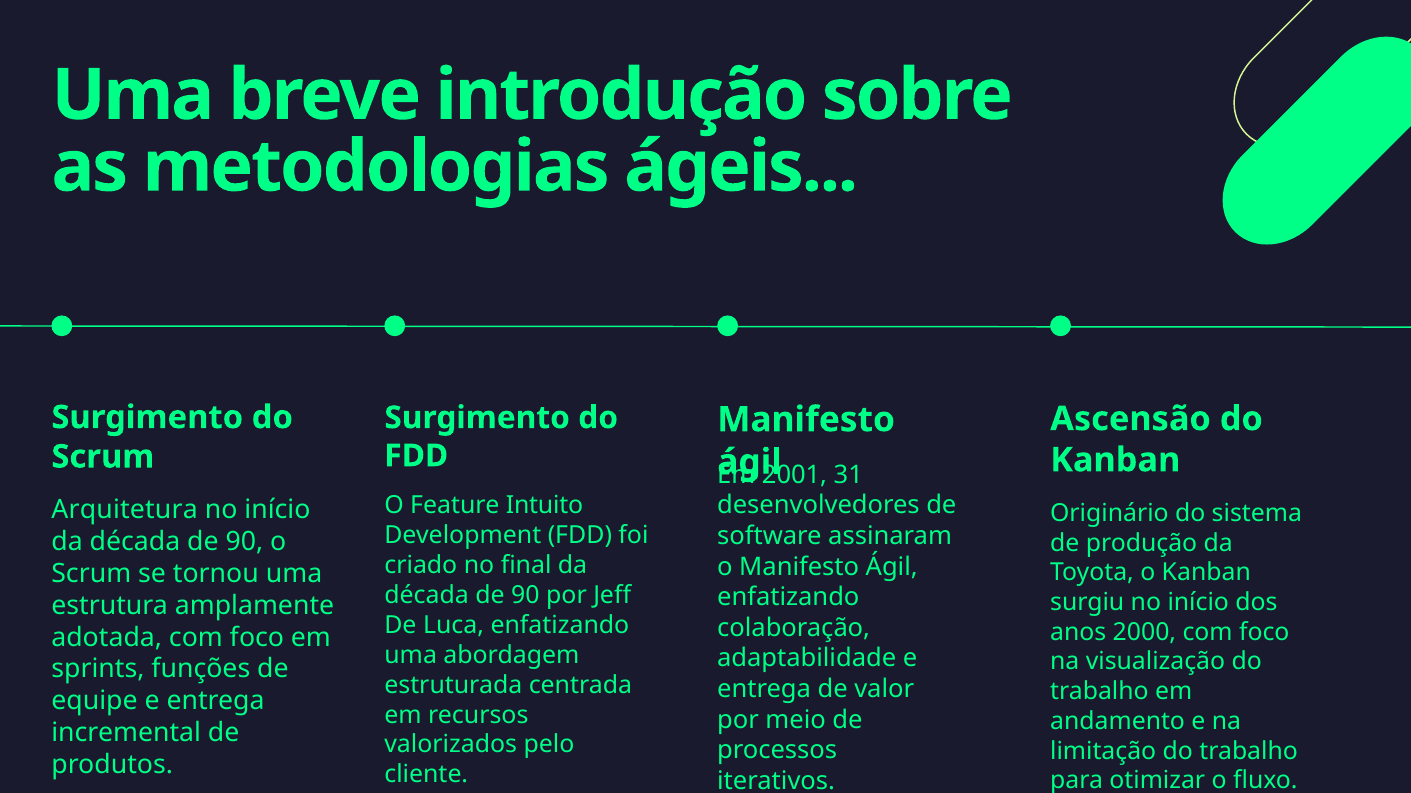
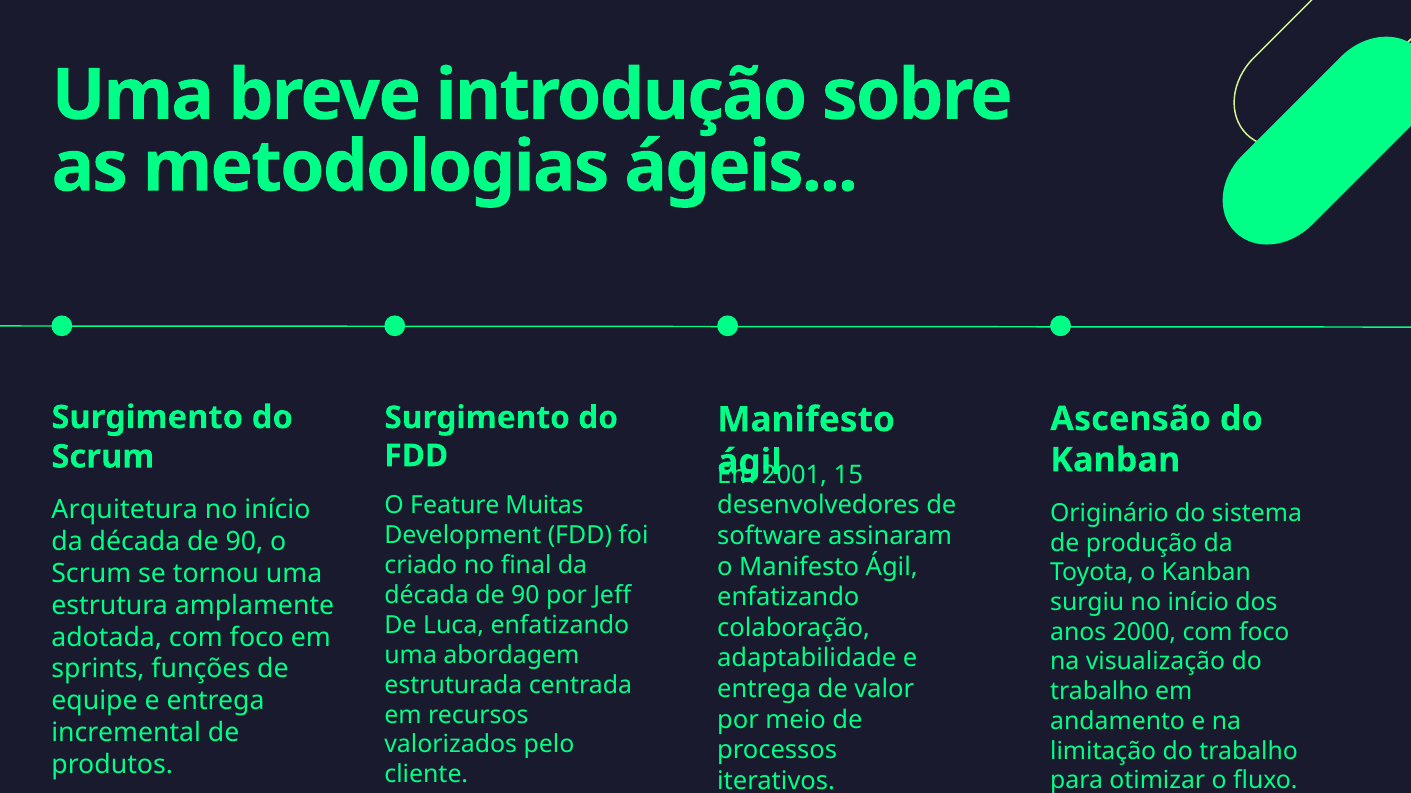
31: 31 -> 15
Intuito: Intuito -> Muitas
